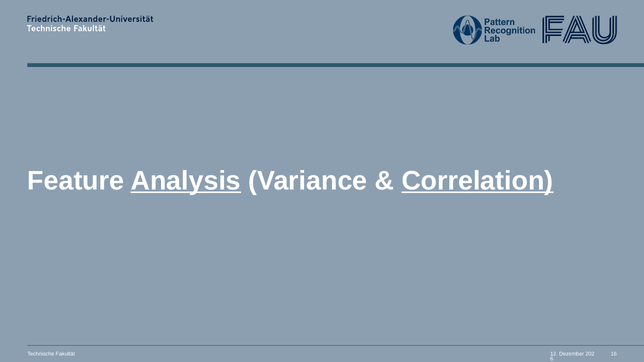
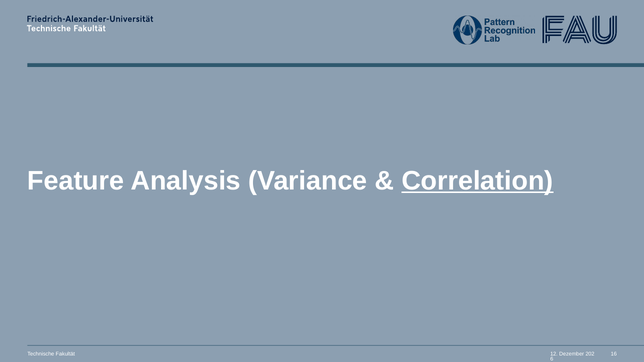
Analysis underline: present -> none
